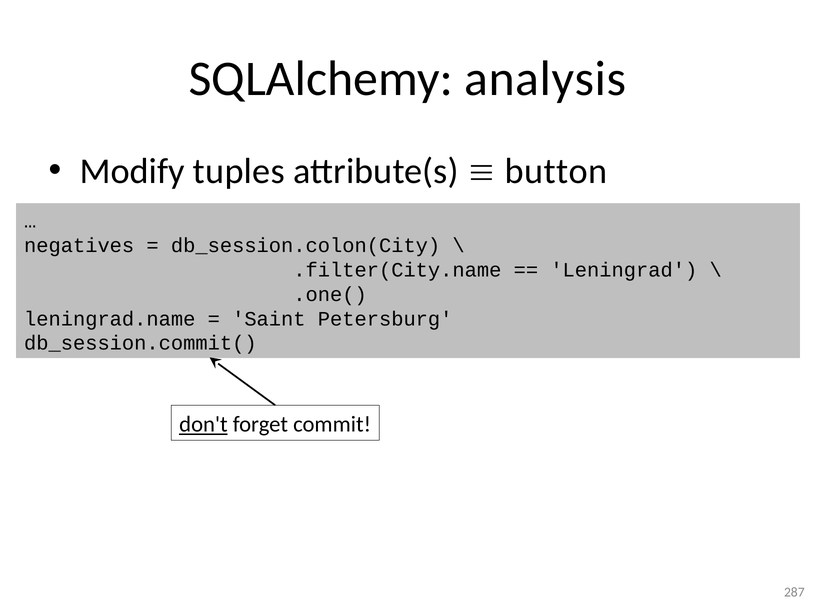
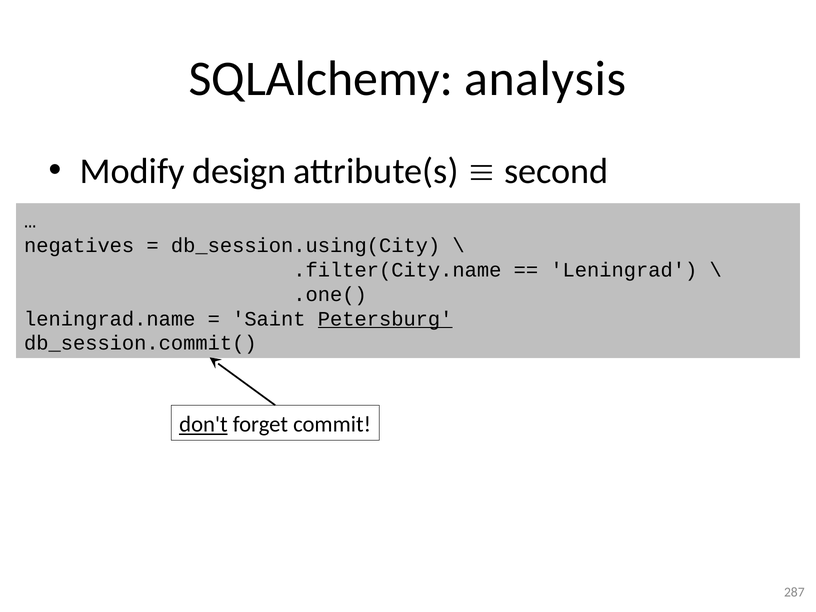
tuples: tuples -> design
button: button -> second
db_session.colon(City: db_session.colon(City -> db_session.using(City
Petersburg underline: none -> present
